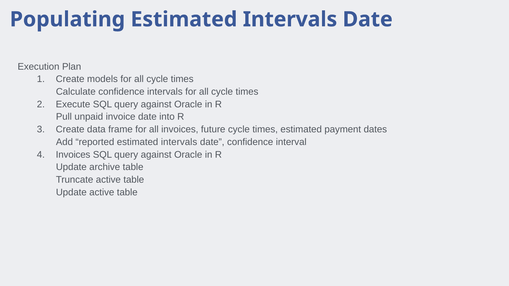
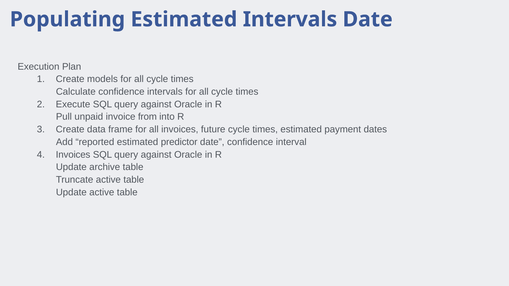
invoice date: date -> from
reported estimated intervals: intervals -> predictor
